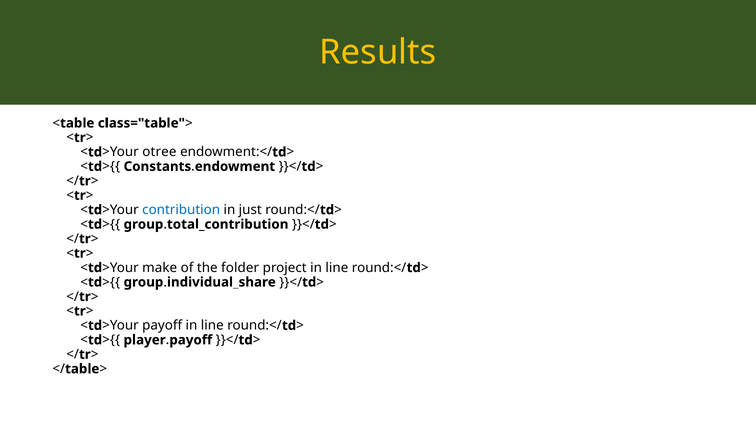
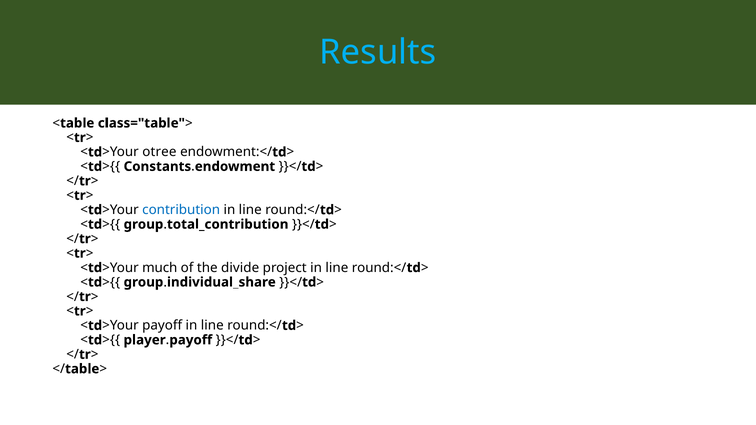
Results colour: yellow -> light blue
just at (250, 210): just -> line
make: make -> much
folder: folder -> divide
